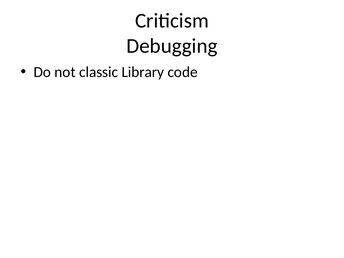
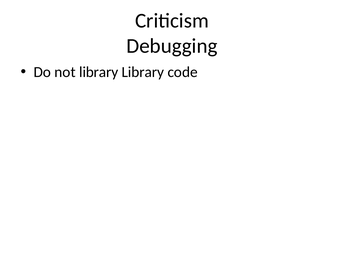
not classic: classic -> library
